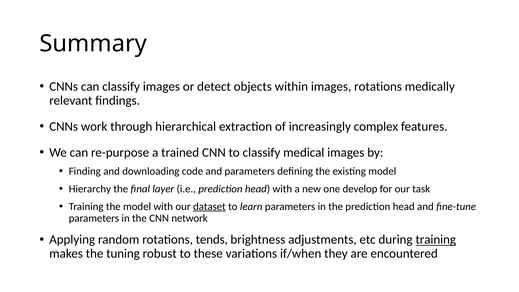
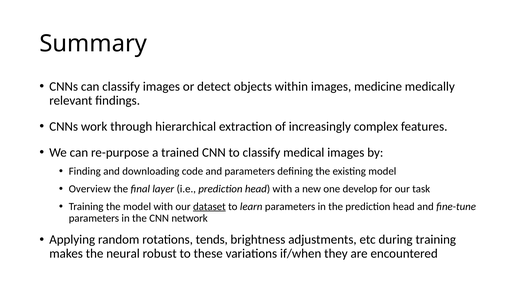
images rotations: rotations -> medicine
Hierarchy: Hierarchy -> Overview
training at (436, 240) underline: present -> none
tuning: tuning -> neural
